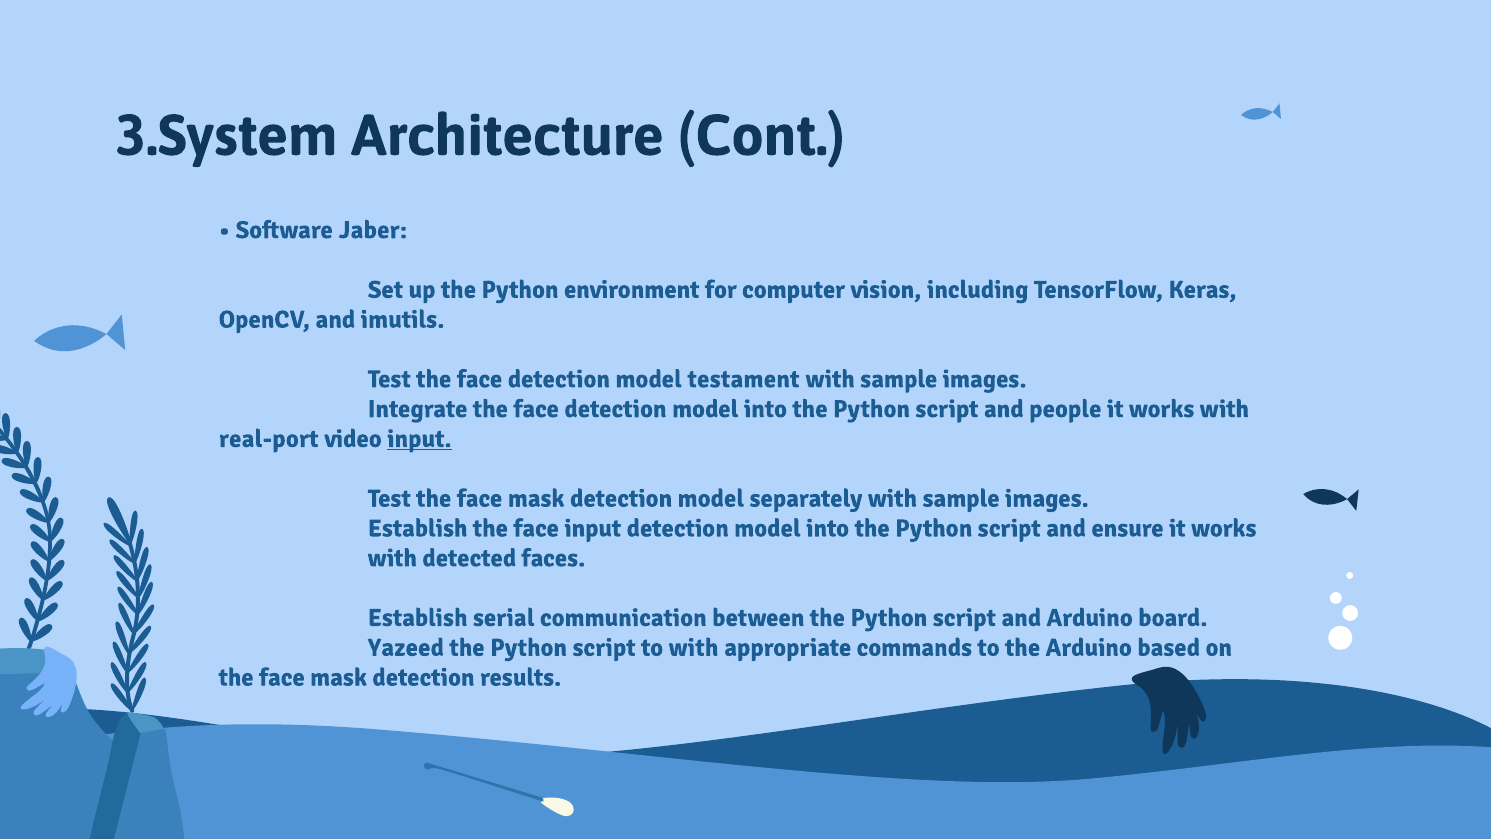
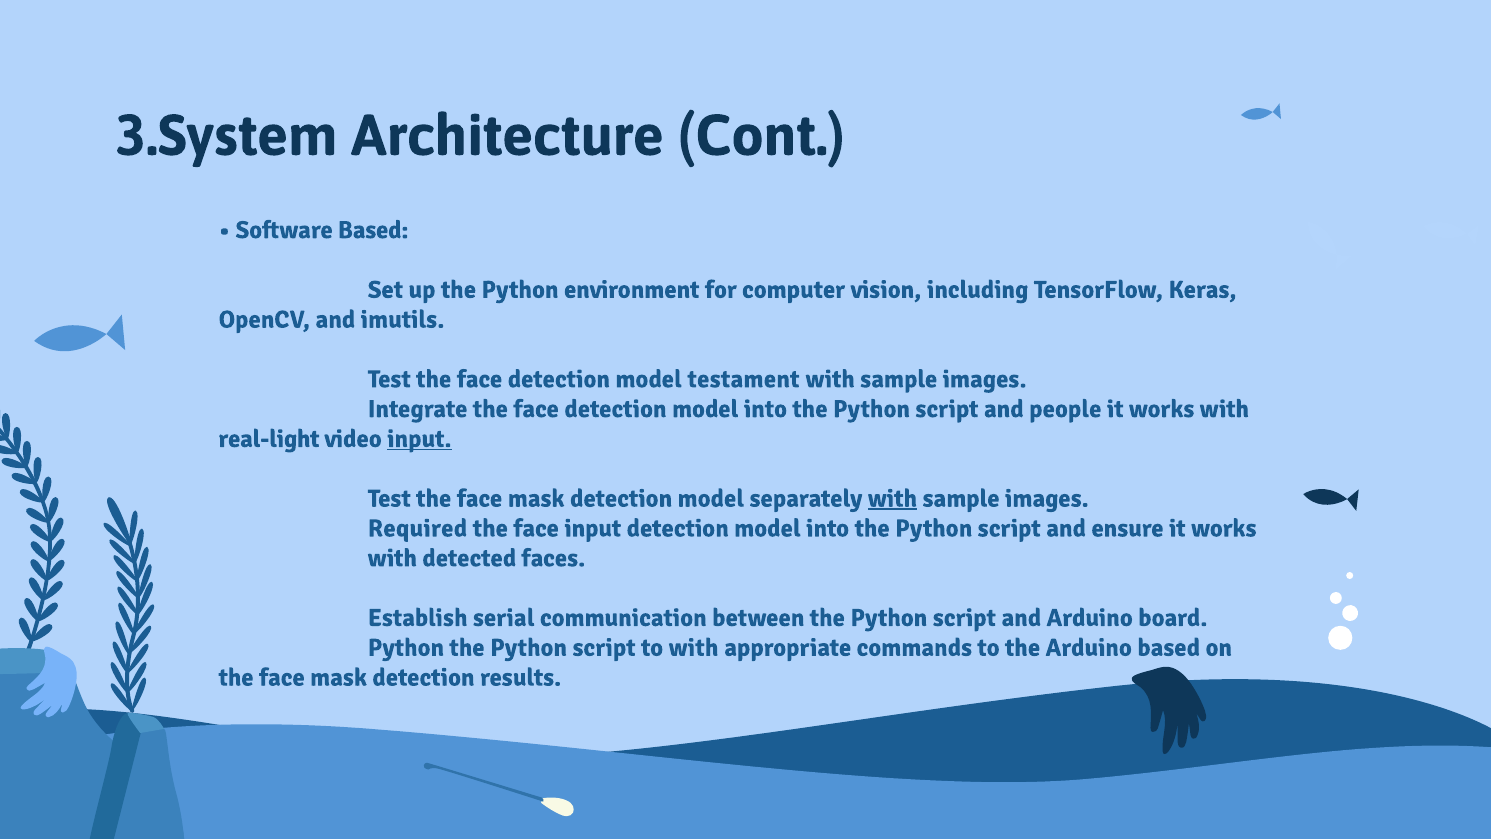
Software Jaber: Jaber -> Based
real-port: real-port -> real-light
with at (893, 498) underline: none -> present
Establish at (418, 528): Establish -> Required
Yazeed at (406, 647): Yazeed -> Python
